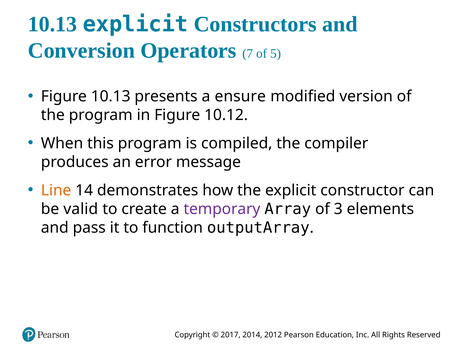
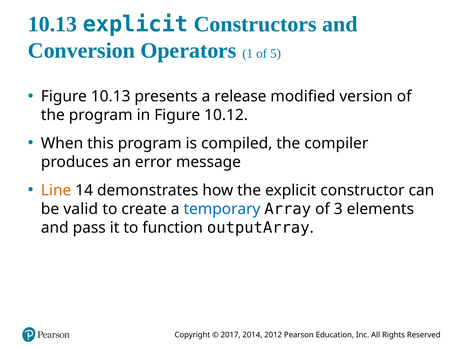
7: 7 -> 1
ensure: ensure -> release
temporary colour: purple -> blue
